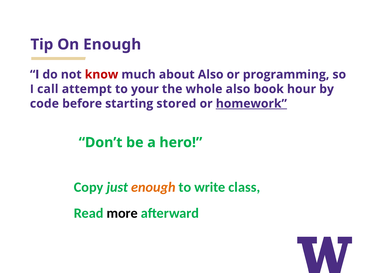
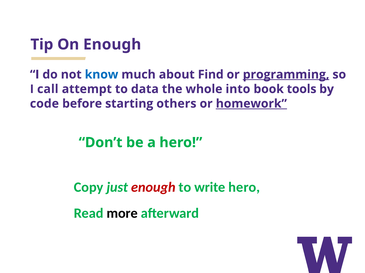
know colour: red -> blue
about Also: Also -> Find
programming underline: none -> present
your: your -> data
whole also: also -> into
hour: hour -> tools
stored: stored -> others
enough at (153, 188) colour: orange -> red
write class: class -> hero
